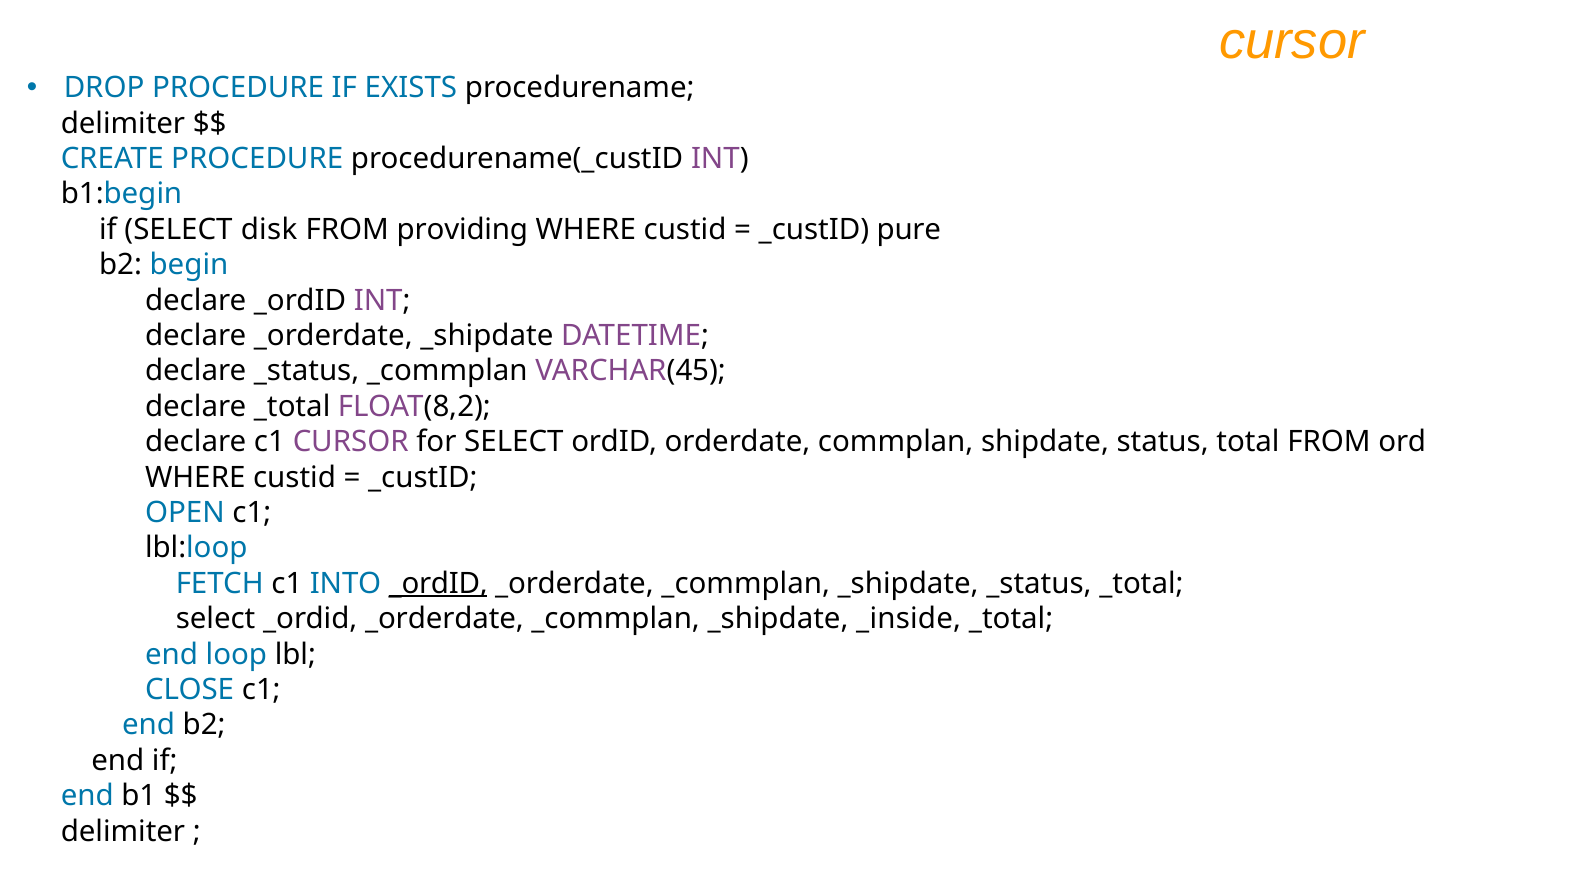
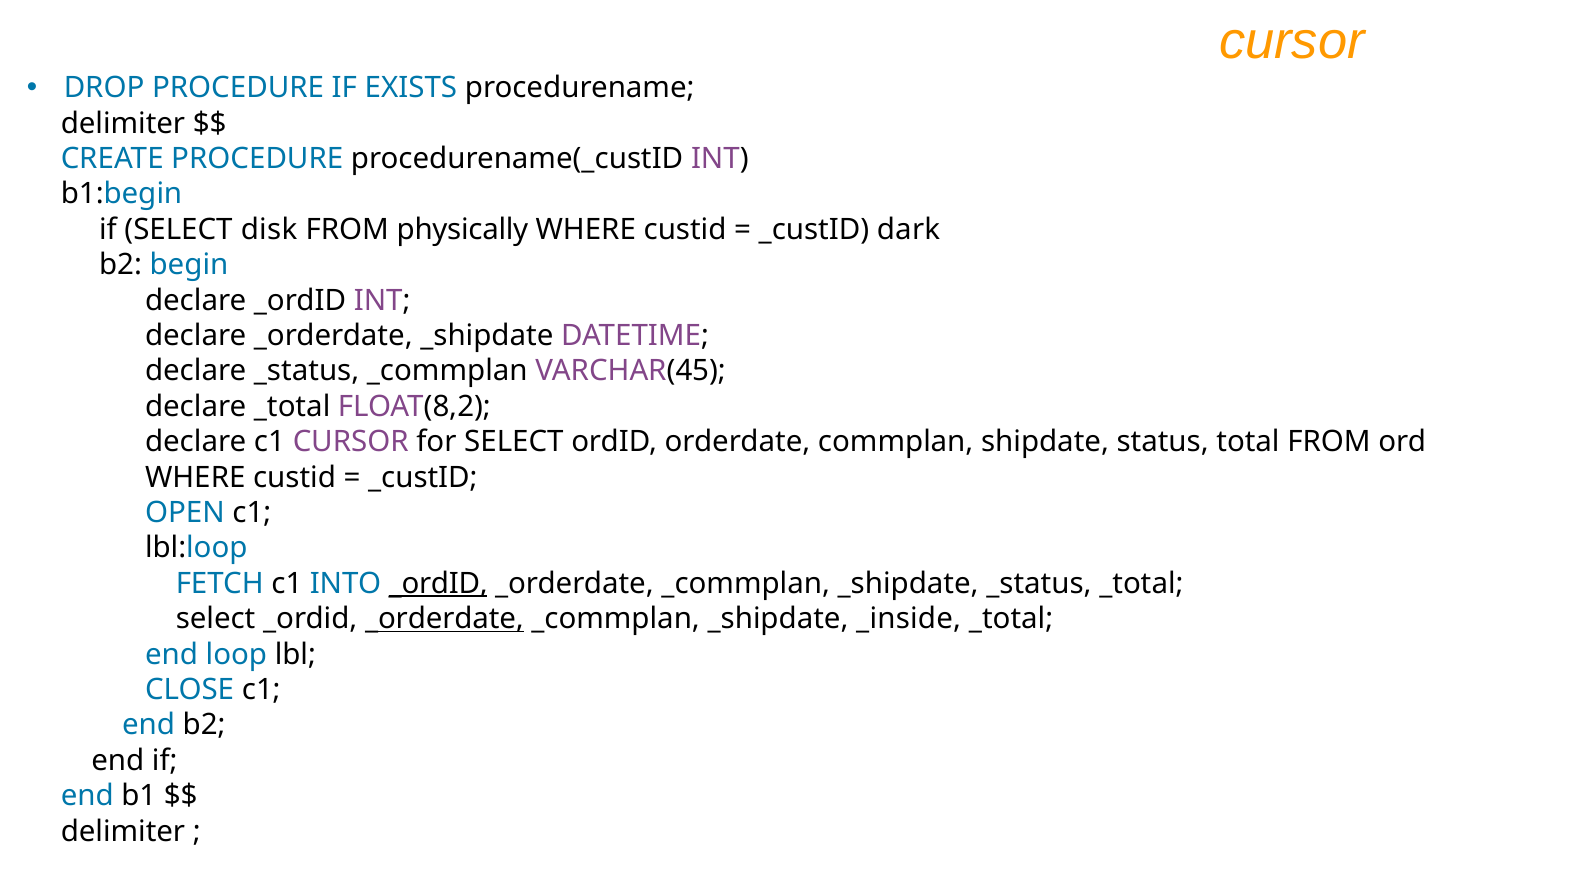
providing: providing -> physically
pure: pure -> dark
_orderdate at (444, 619) underline: none -> present
